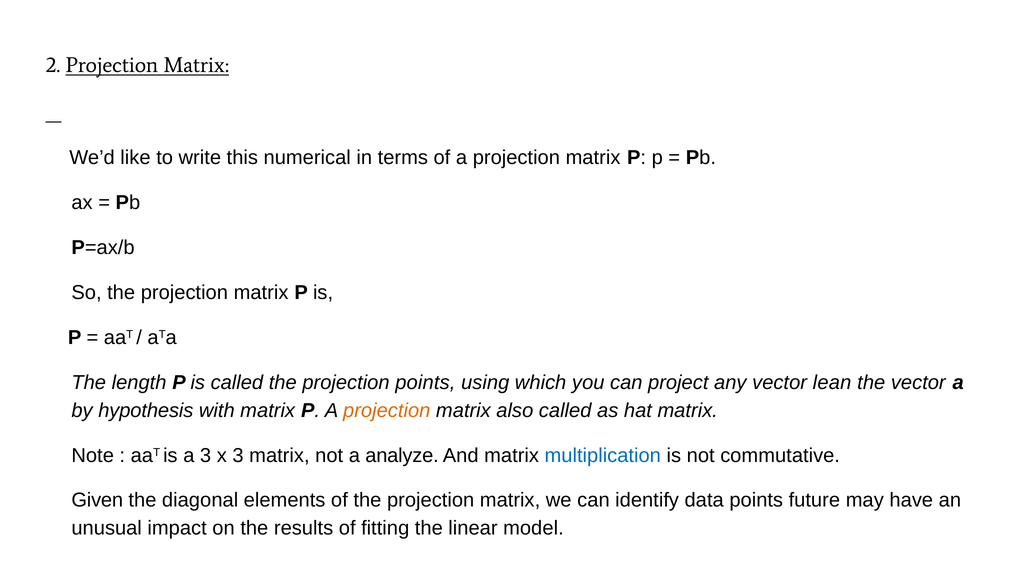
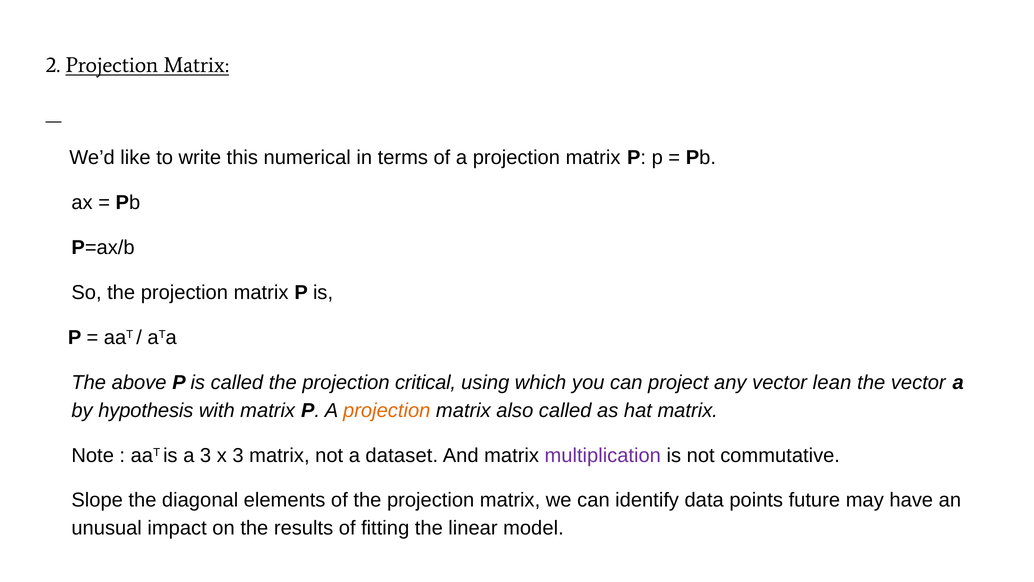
length: length -> above
projection points: points -> critical
analyze: analyze -> dataset
multiplication colour: blue -> purple
Given: Given -> Slope
